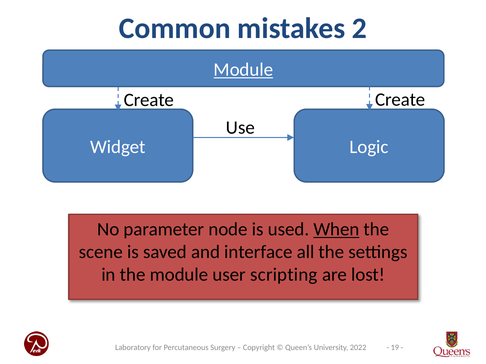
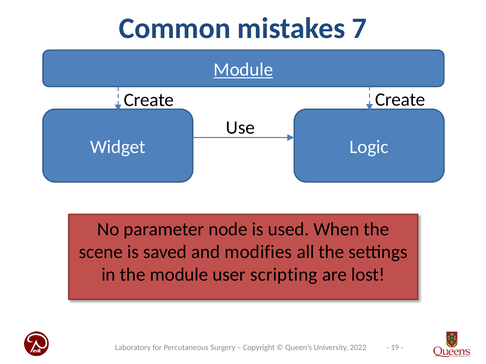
2: 2 -> 7
When underline: present -> none
interface: interface -> modifies
